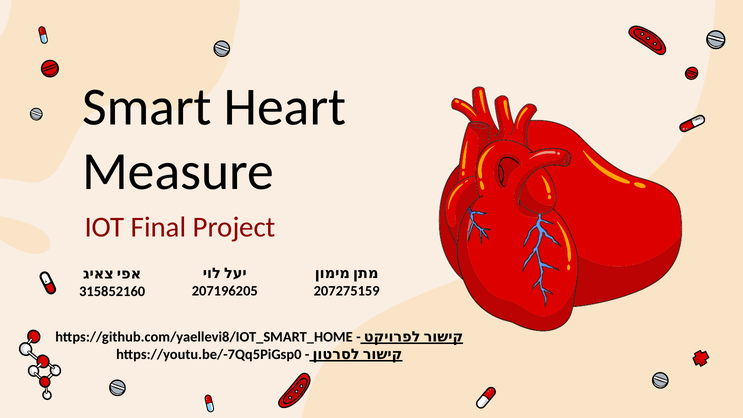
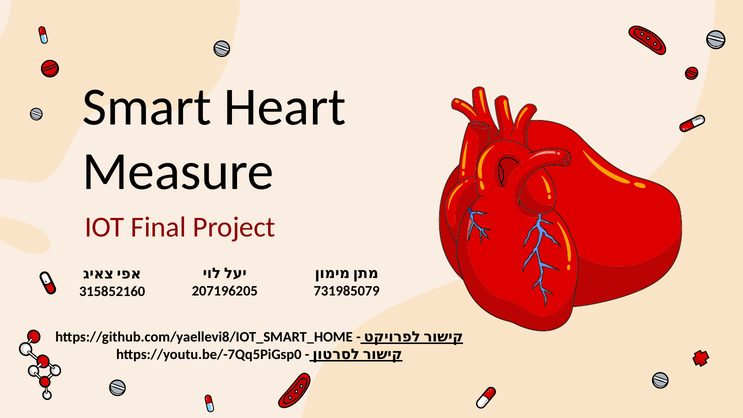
207275159: 207275159 -> 731985079
